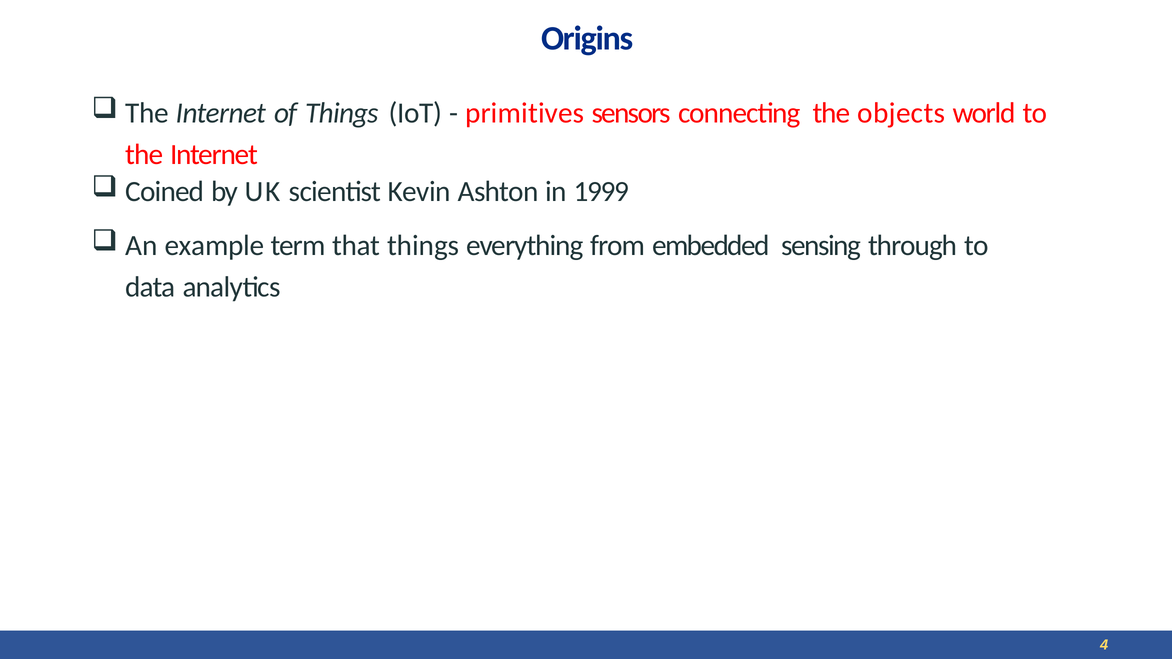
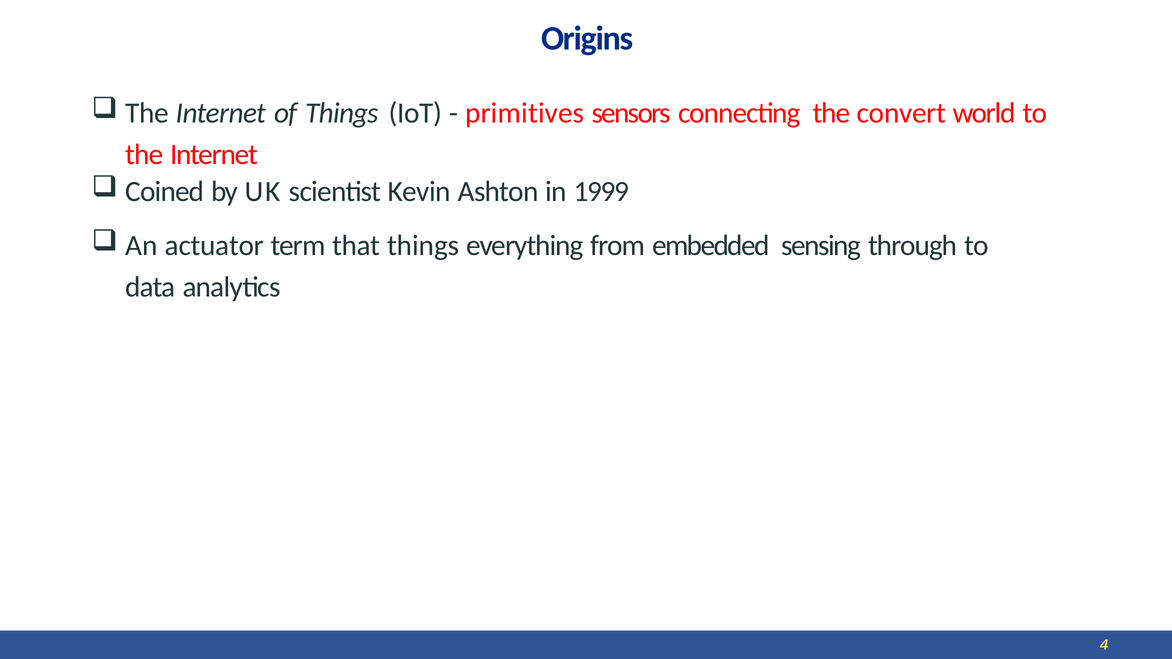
objects: objects -> convert
example: example -> actuator
